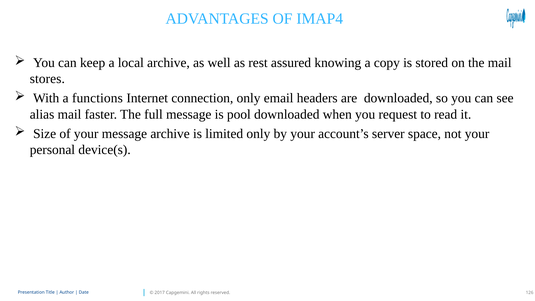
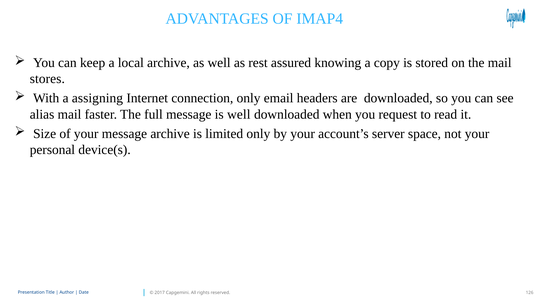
functions: functions -> assigning
is pool: pool -> well
